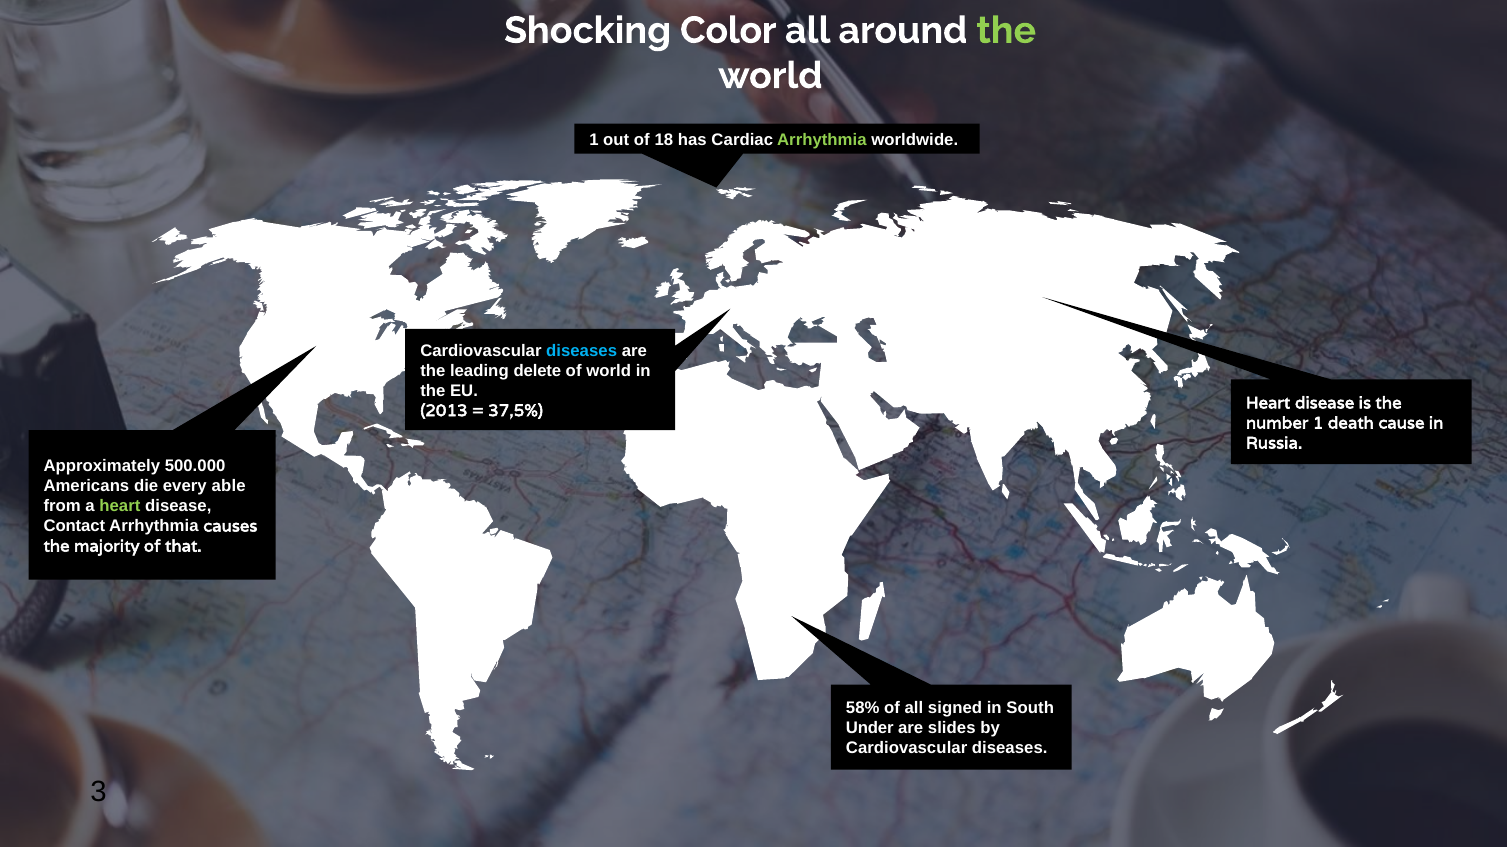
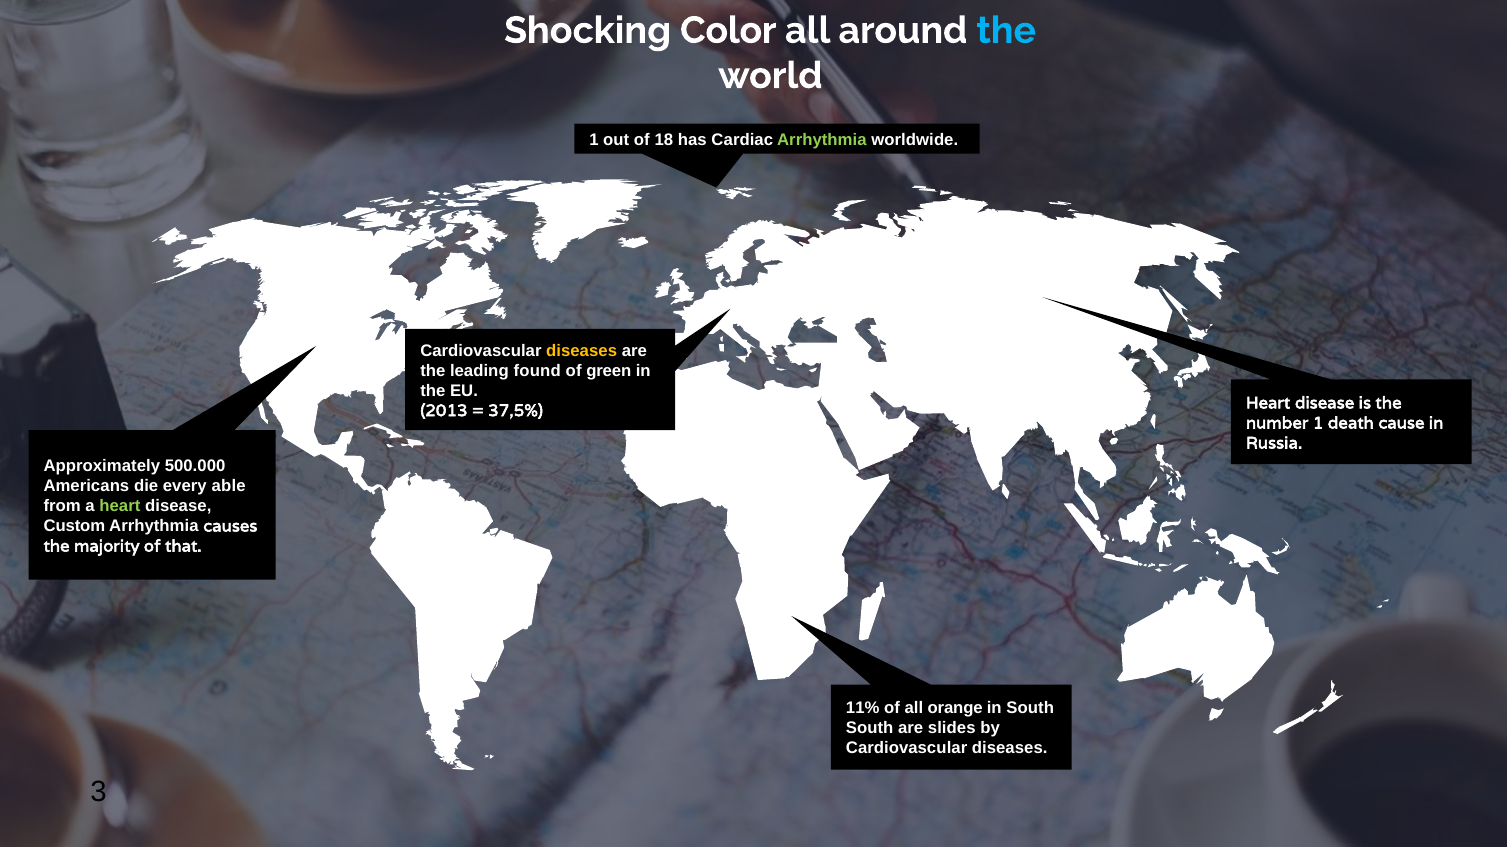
the at (1006, 30) colour: light green -> light blue
diseases at (582, 351) colour: light blue -> yellow
delete: delete -> found
of world: world -> green
Contact: Contact -> Custom
58%: 58% -> 11%
signed: signed -> orange
Under at (870, 729): Under -> South
